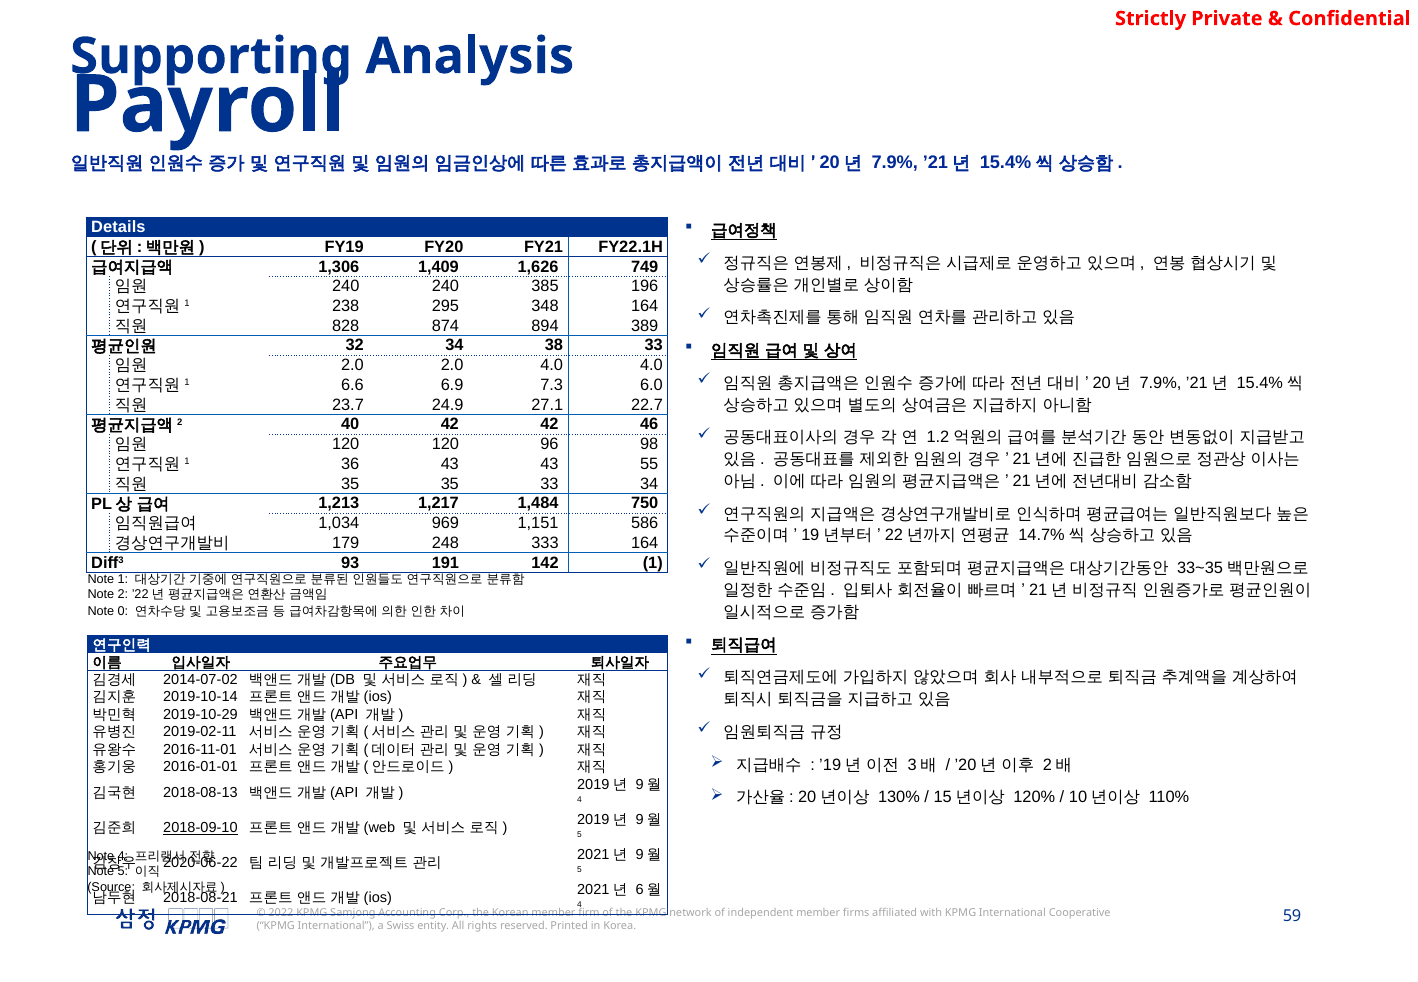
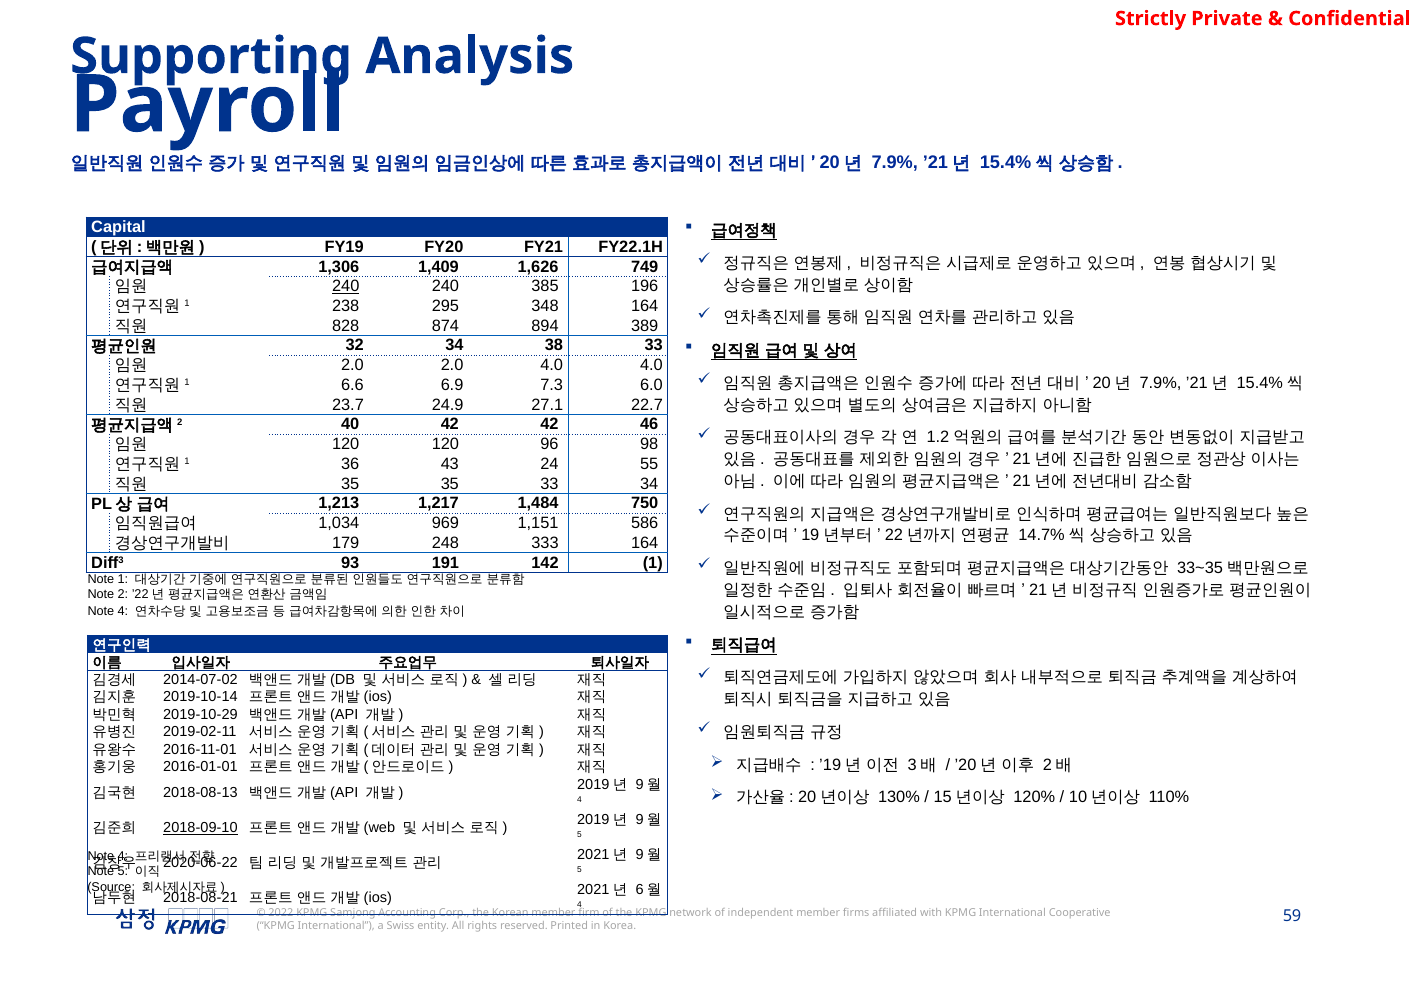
Details: Details -> Capital
240 at (346, 286) underline: none -> present
43 43: 43 -> 24
0 at (123, 611): 0 -> 4
